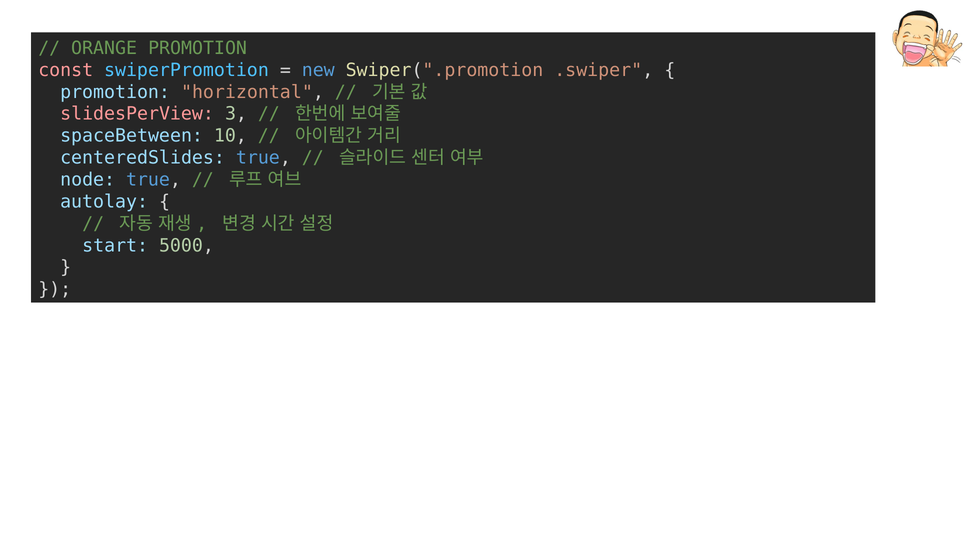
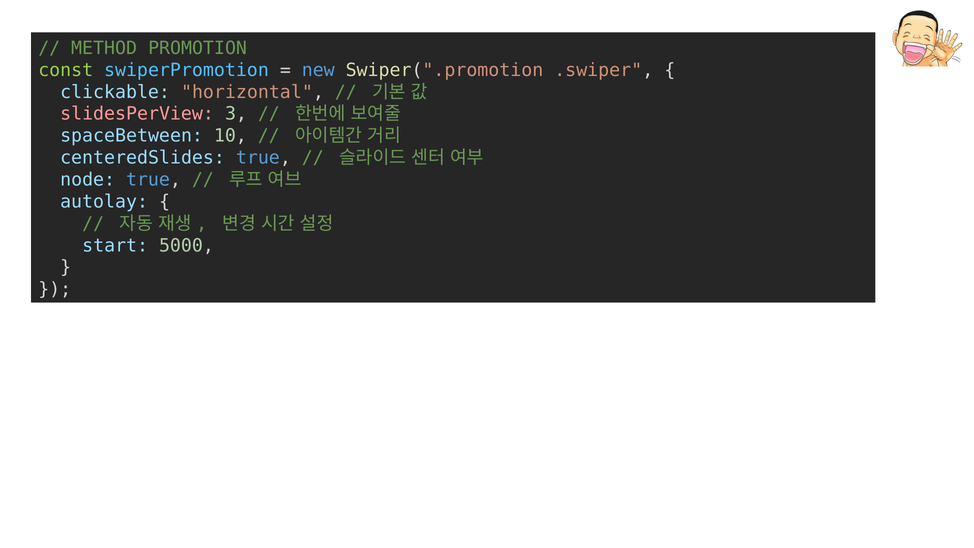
ORANGE: ORANGE -> METHOD
const colour: pink -> light green
promotion at (115, 92): promotion -> clickable
